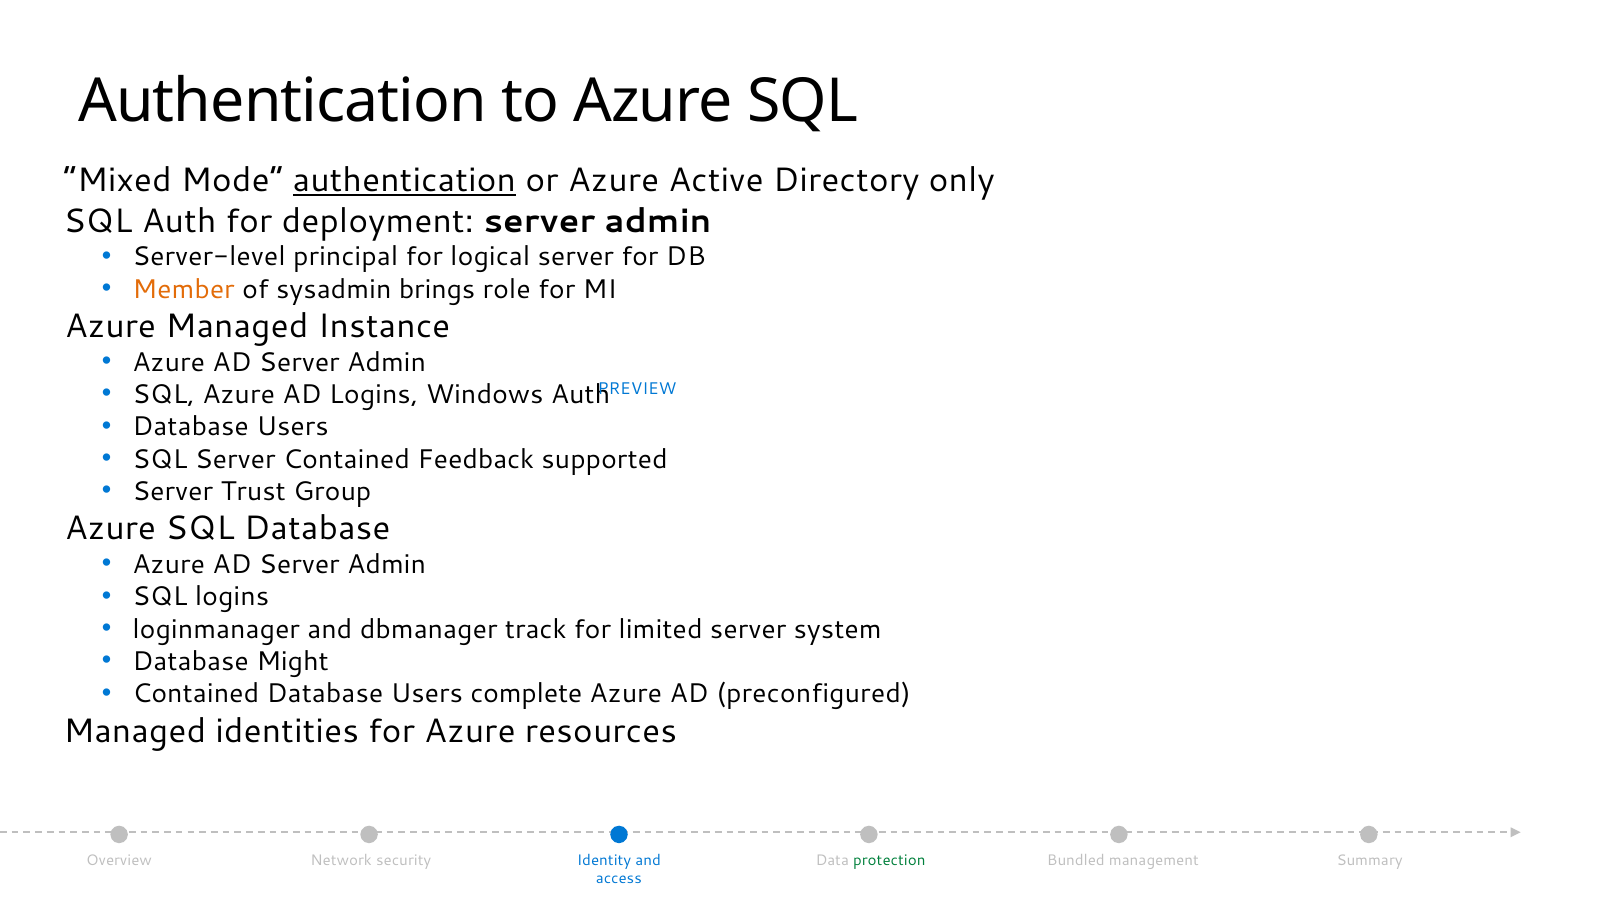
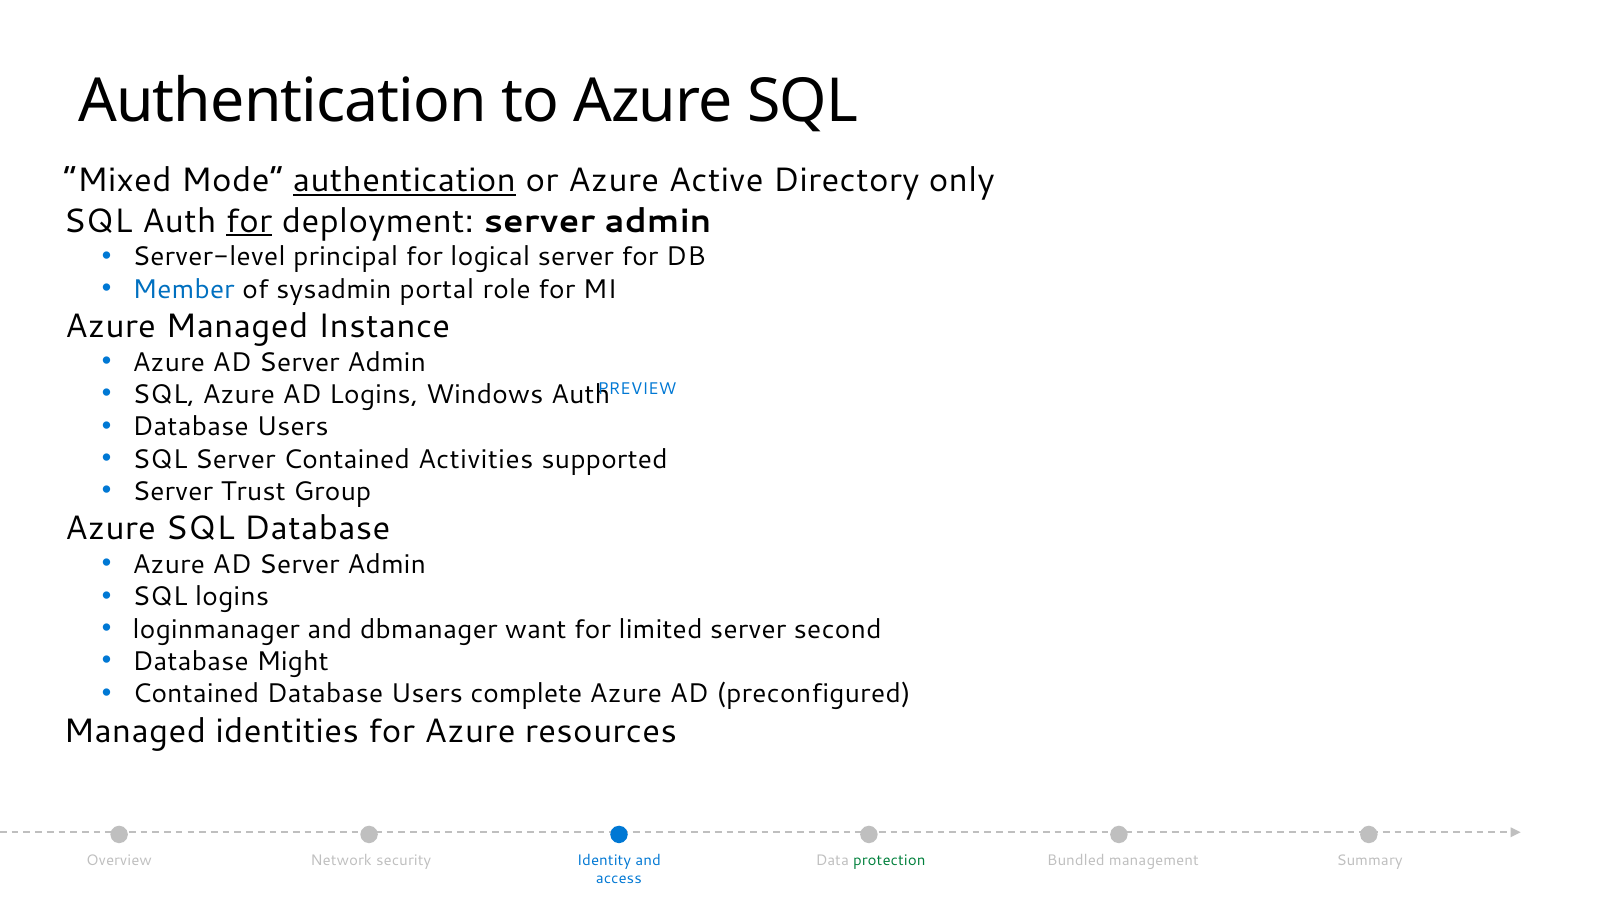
for at (249, 221) underline: none -> present
Member colour: orange -> blue
brings: brings -> portal
Feedback: Feedback -> Activities
track: track -> want
system: system -> second
